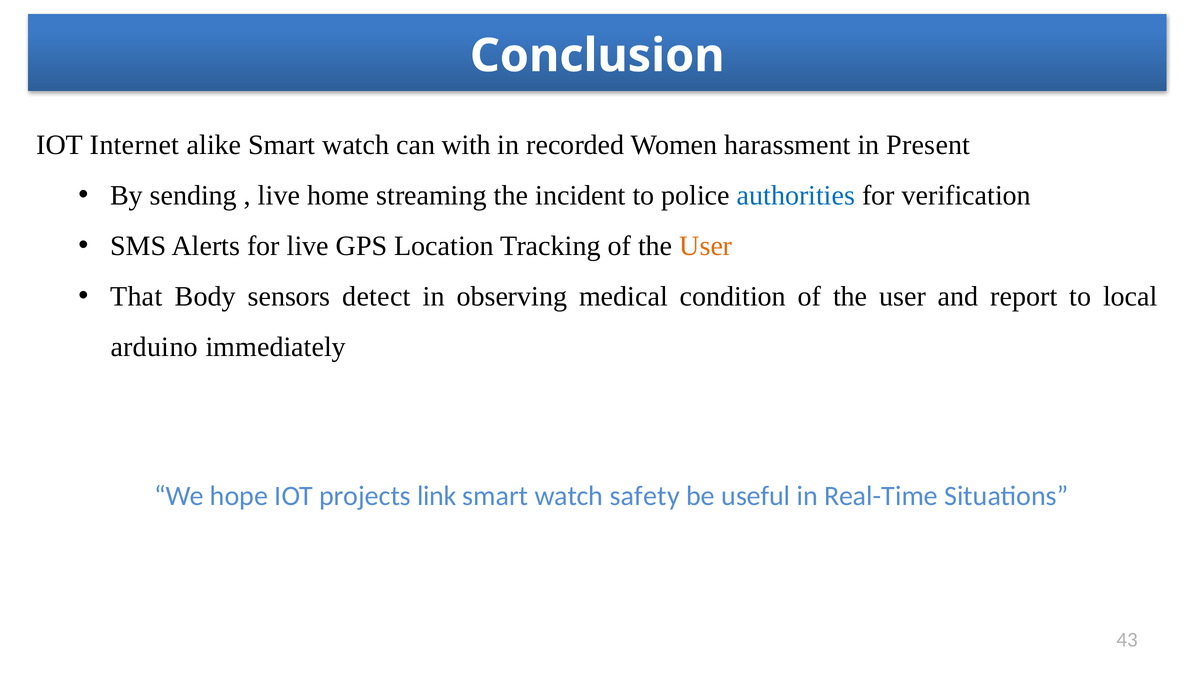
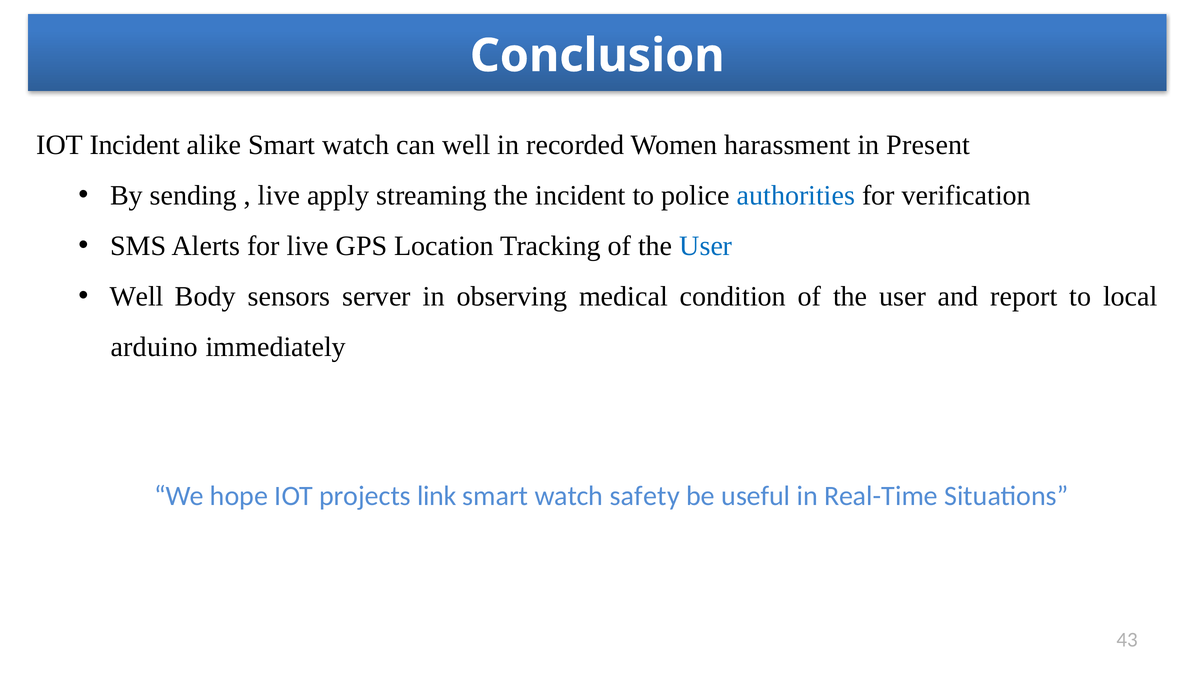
IOT Internet: Internet -> Incident
can with: with -> well
home: home -> apply
User at (706, 246) colour: orange -> blue
That at (136, 296): That -> Well
detect: detect -> server
